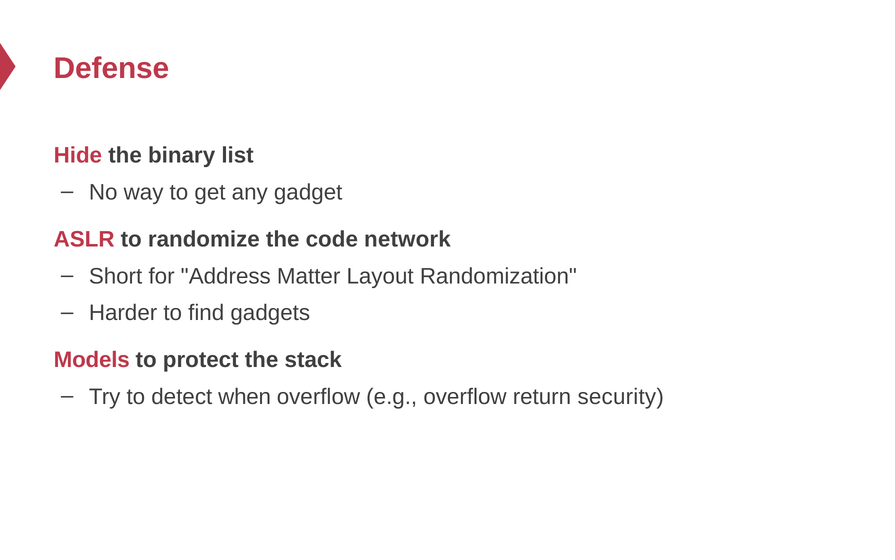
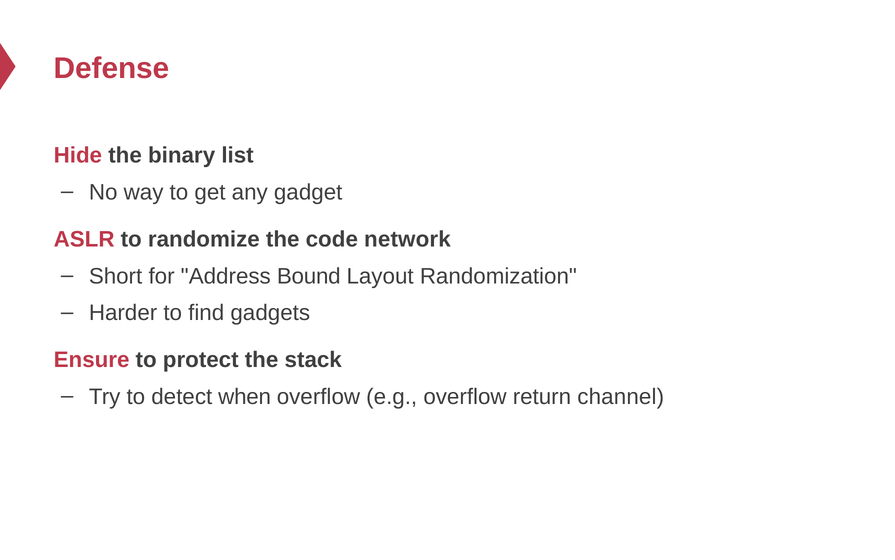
Matter: Matter -> Bound
Models: Models -> Ensure
security: security -> channel
